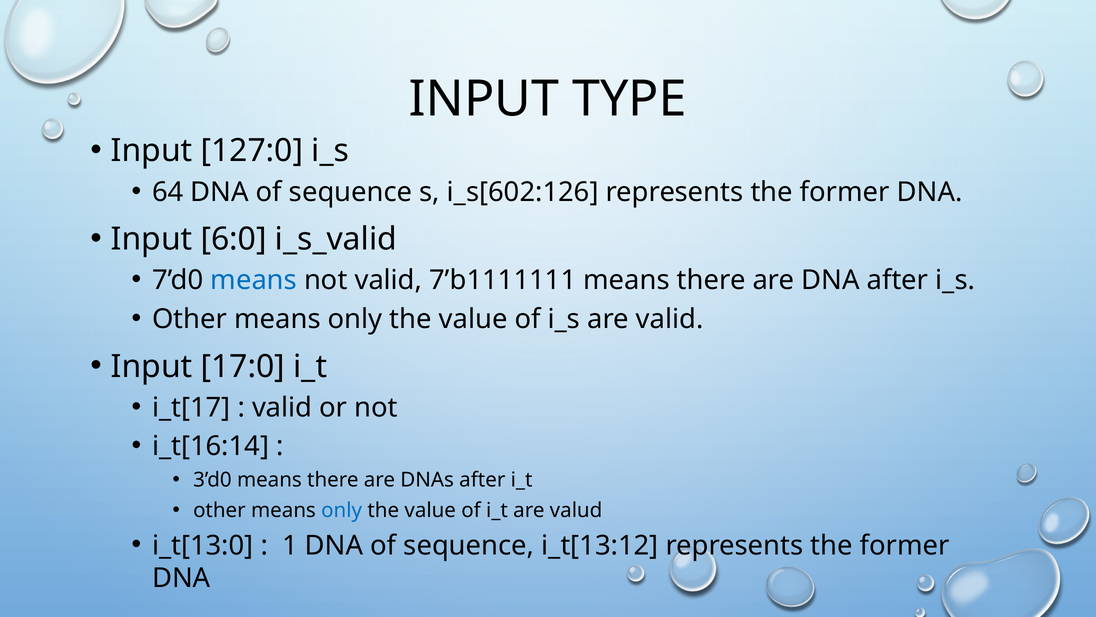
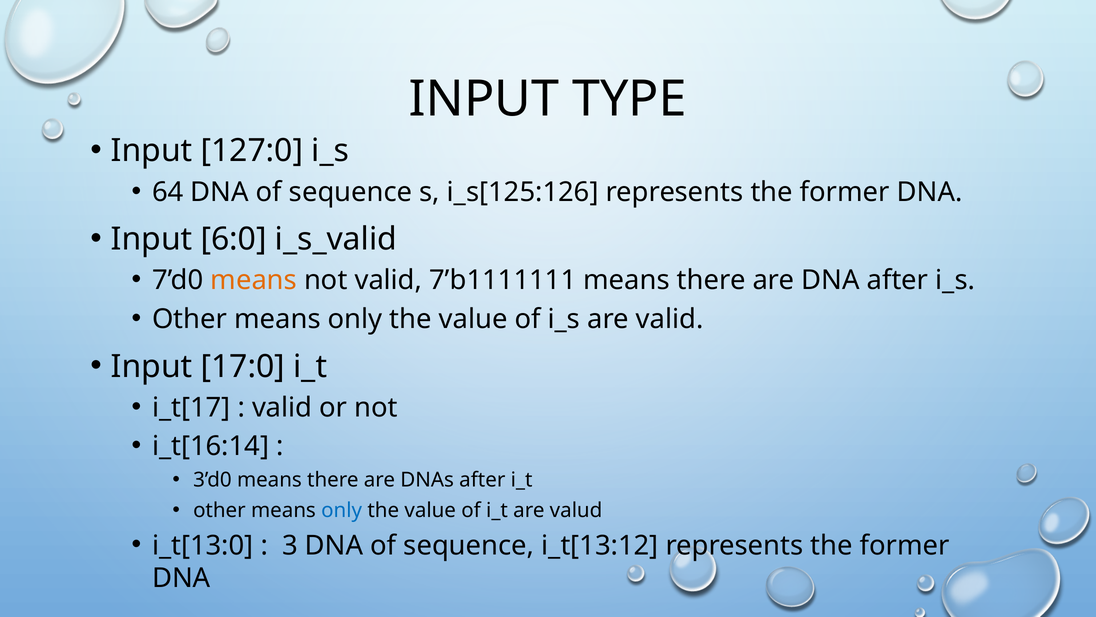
i_s[602:126: i_s[602:126 -> i_s[125:126
means at (254, 280) colour: blue -> orange
1: 1 -> 3
